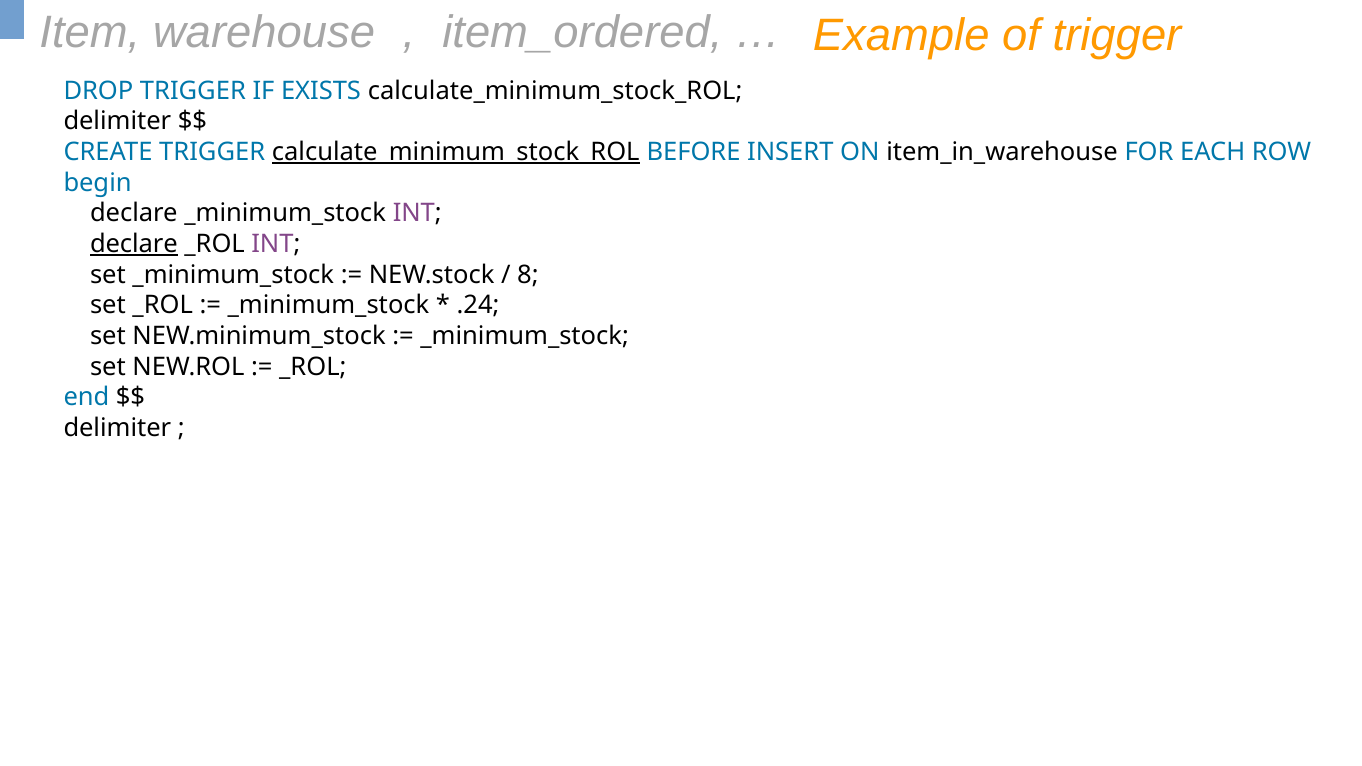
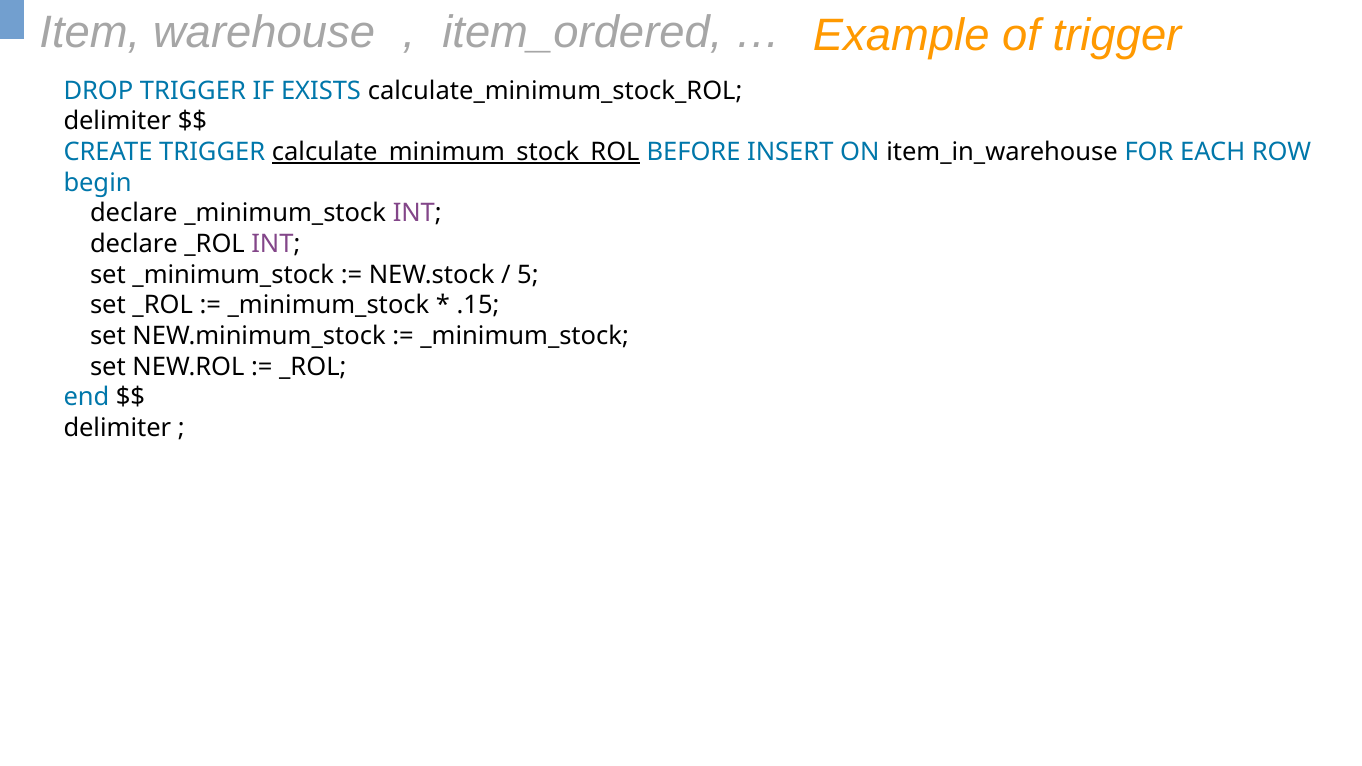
declare at (134, 244) underline: present -> none
8: 8 -> 5
.24: .24 -> .15
